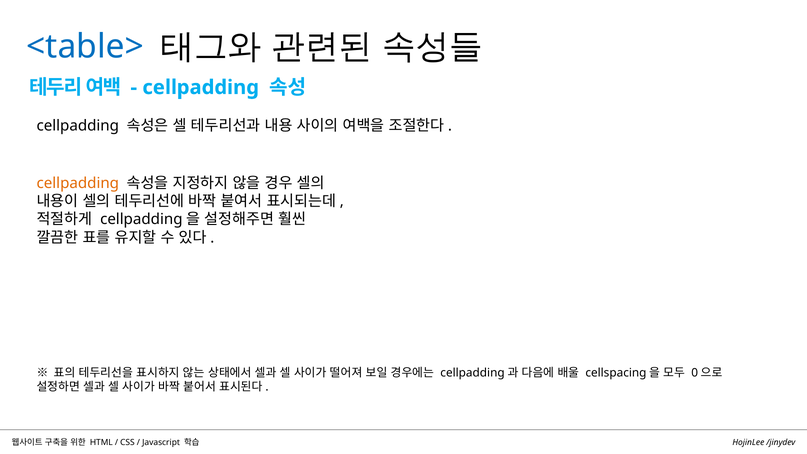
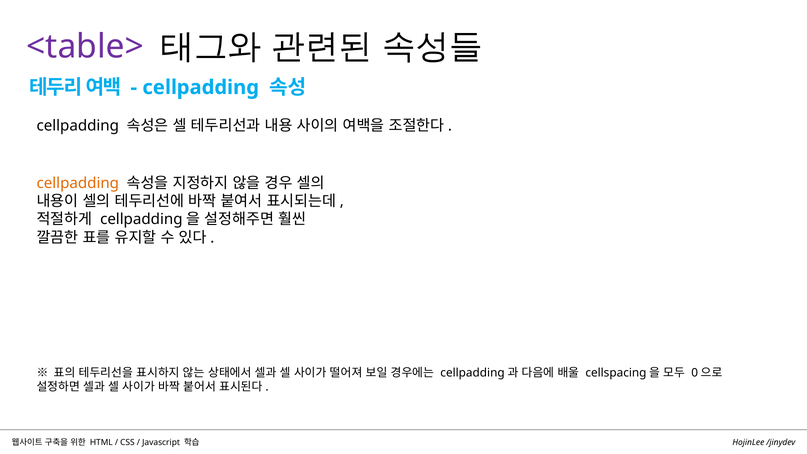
<table> colour: blue -> purple
